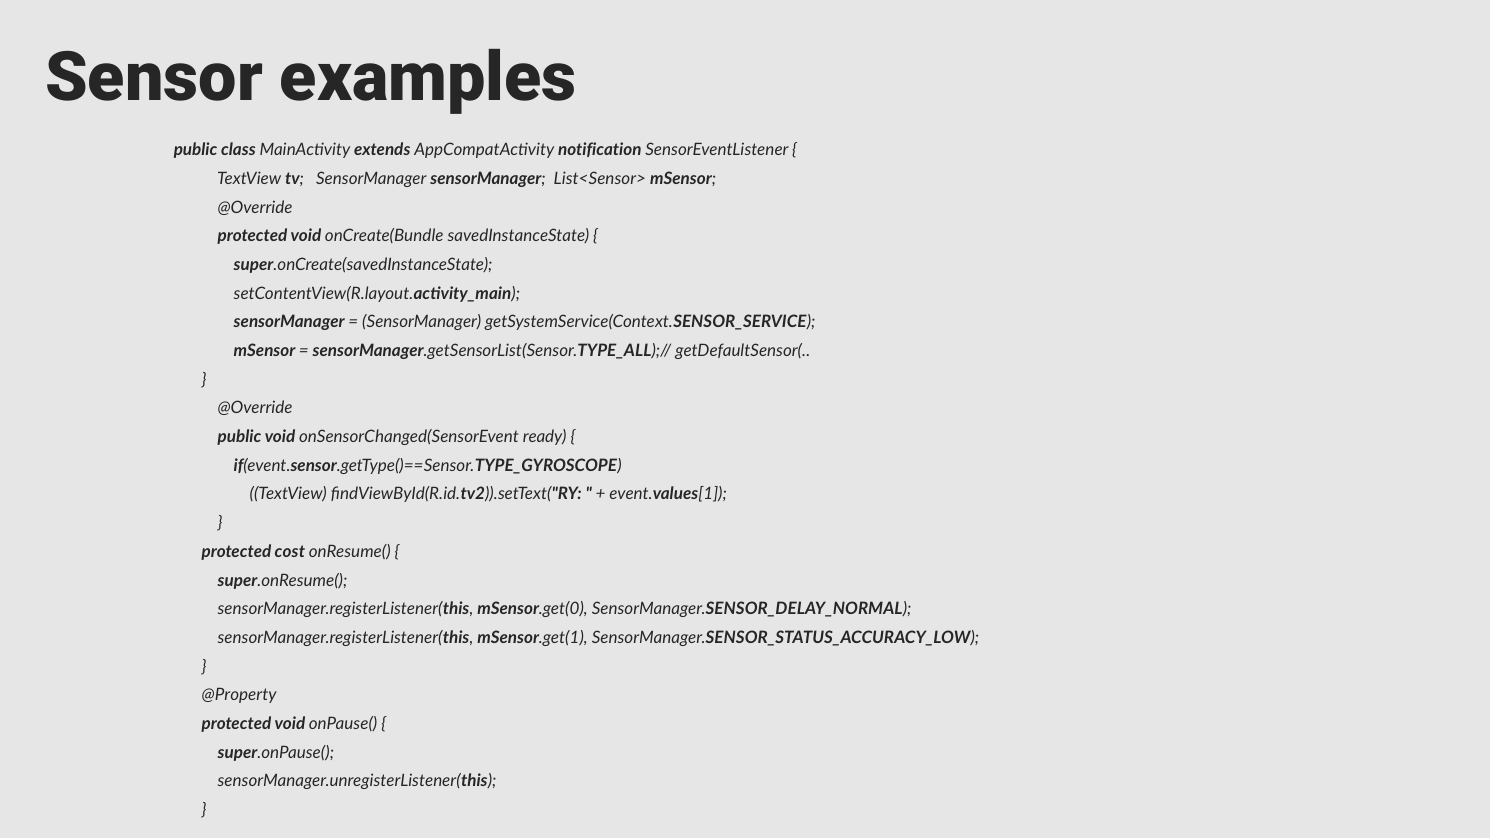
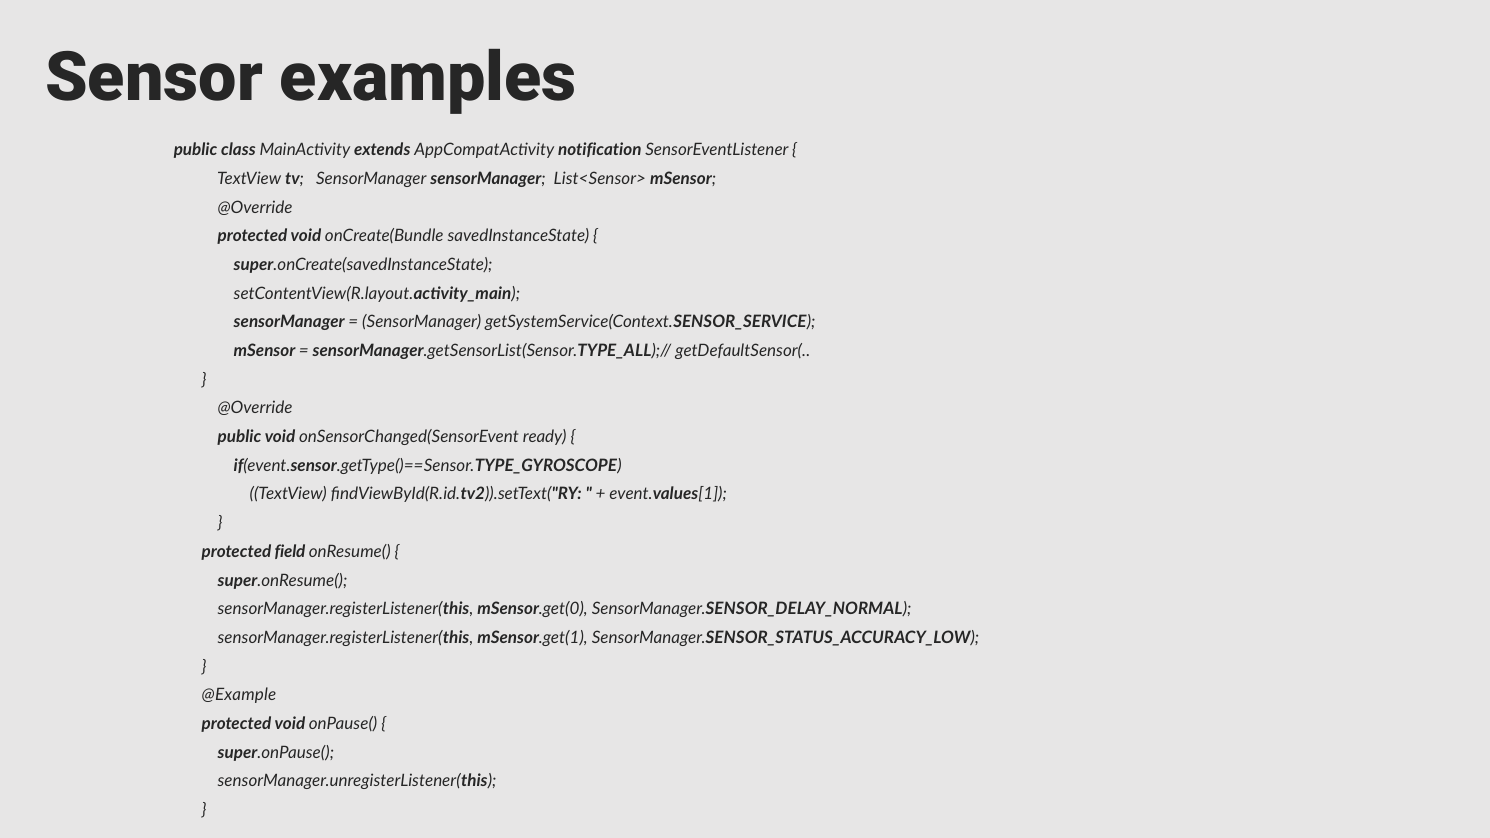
cost: cost -> field
@Property: @Property -> @Example
